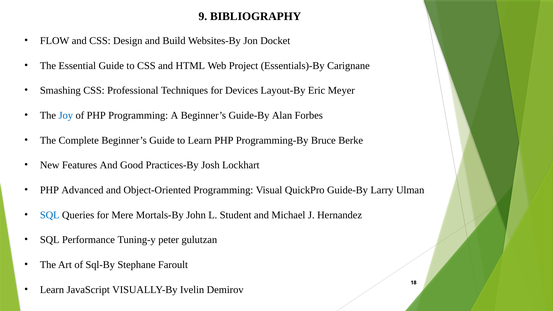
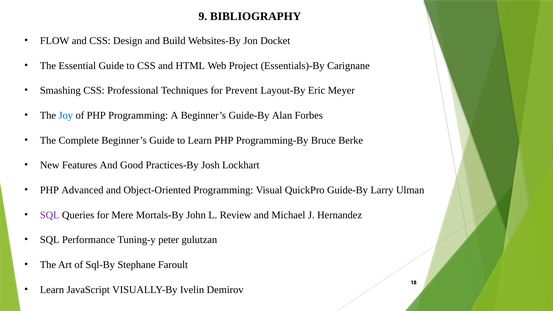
Devices: Devices -> Prevent
SQL at (50, 215) colour: blue -> purple
Student: Student -> Review
